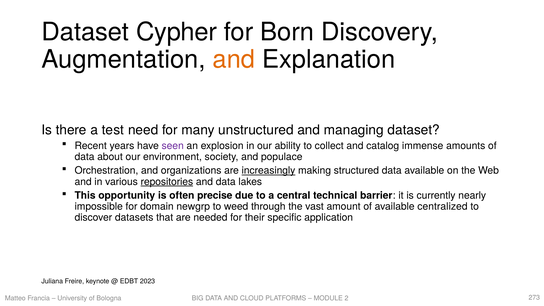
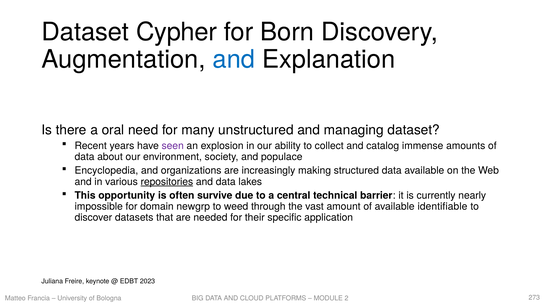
and at (234, 59) colour: orange -> blue
test: test -> oral
Orchestration: Orchestration -> Encyclopedia
increasingly underline: present -> none
precise: precise -> survive
centralized: centralized -> identifiable
